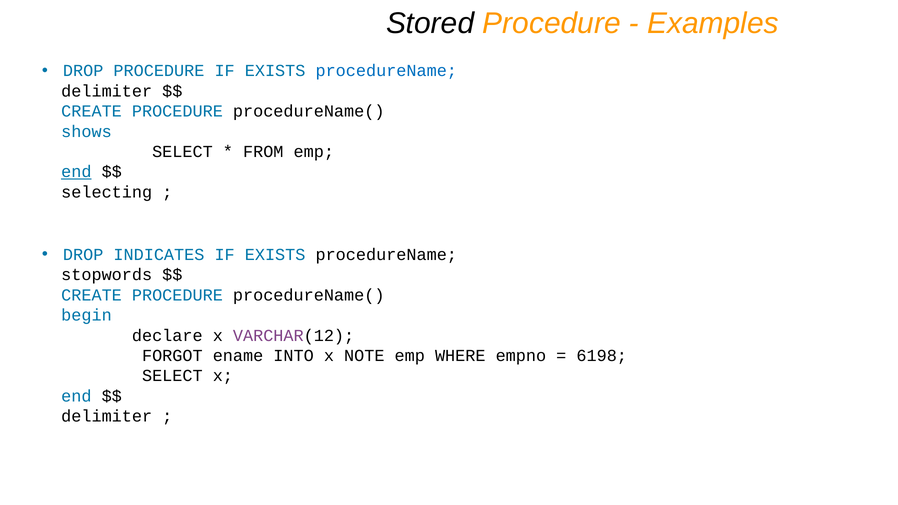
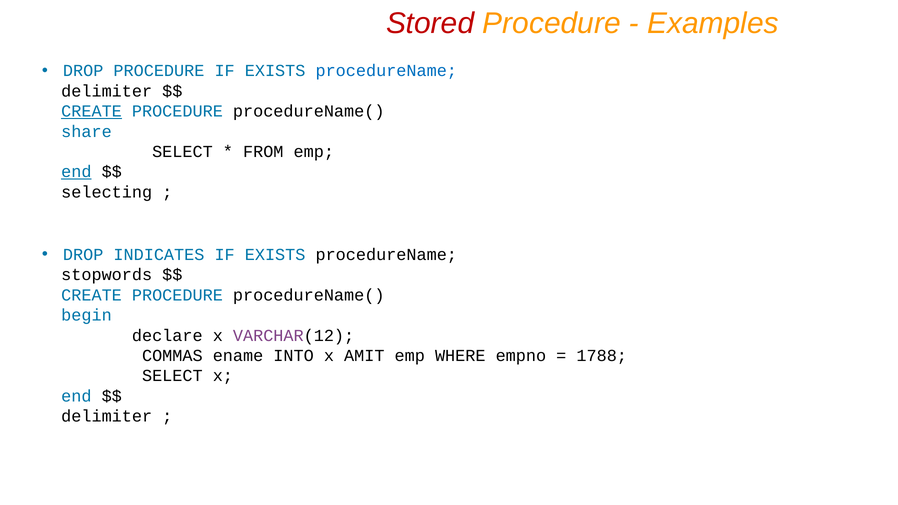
Stored colour: black -> red
CREATE at (92, 111) underline: none -> present
shows: shows -> share
FORGOT: FORGOT -> COMMAS
NOTE: NOTE -> AMIT
6198: 6198 -> 1788
